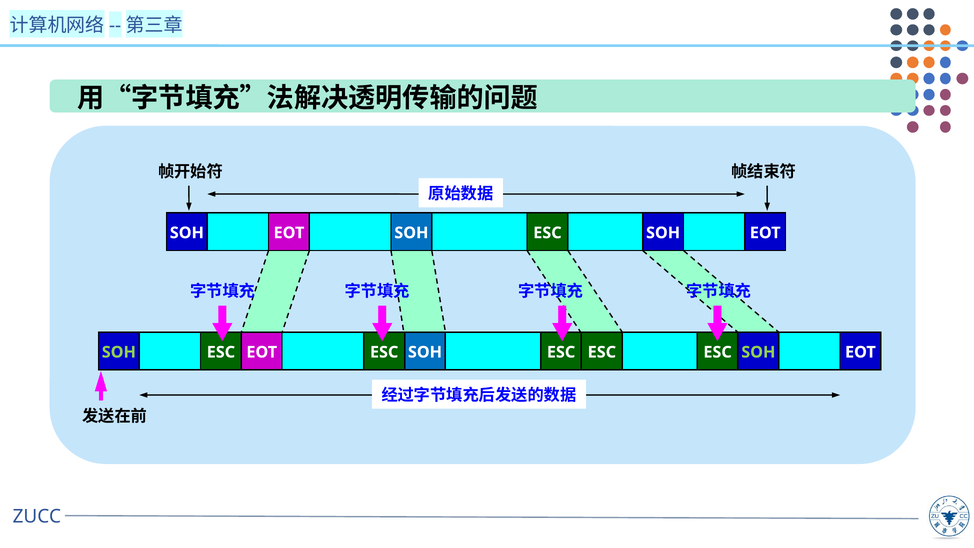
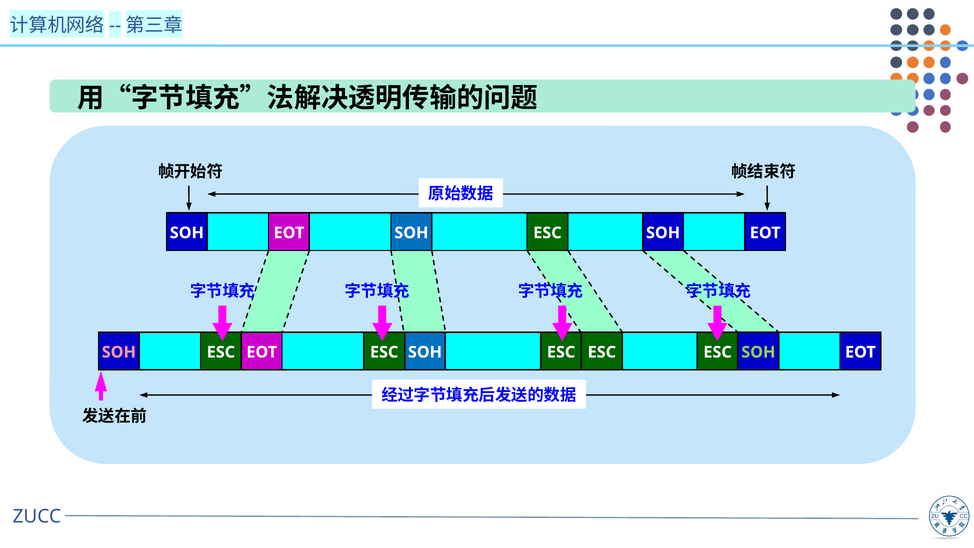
SOH at (119, 352) colour: light green -> pink
